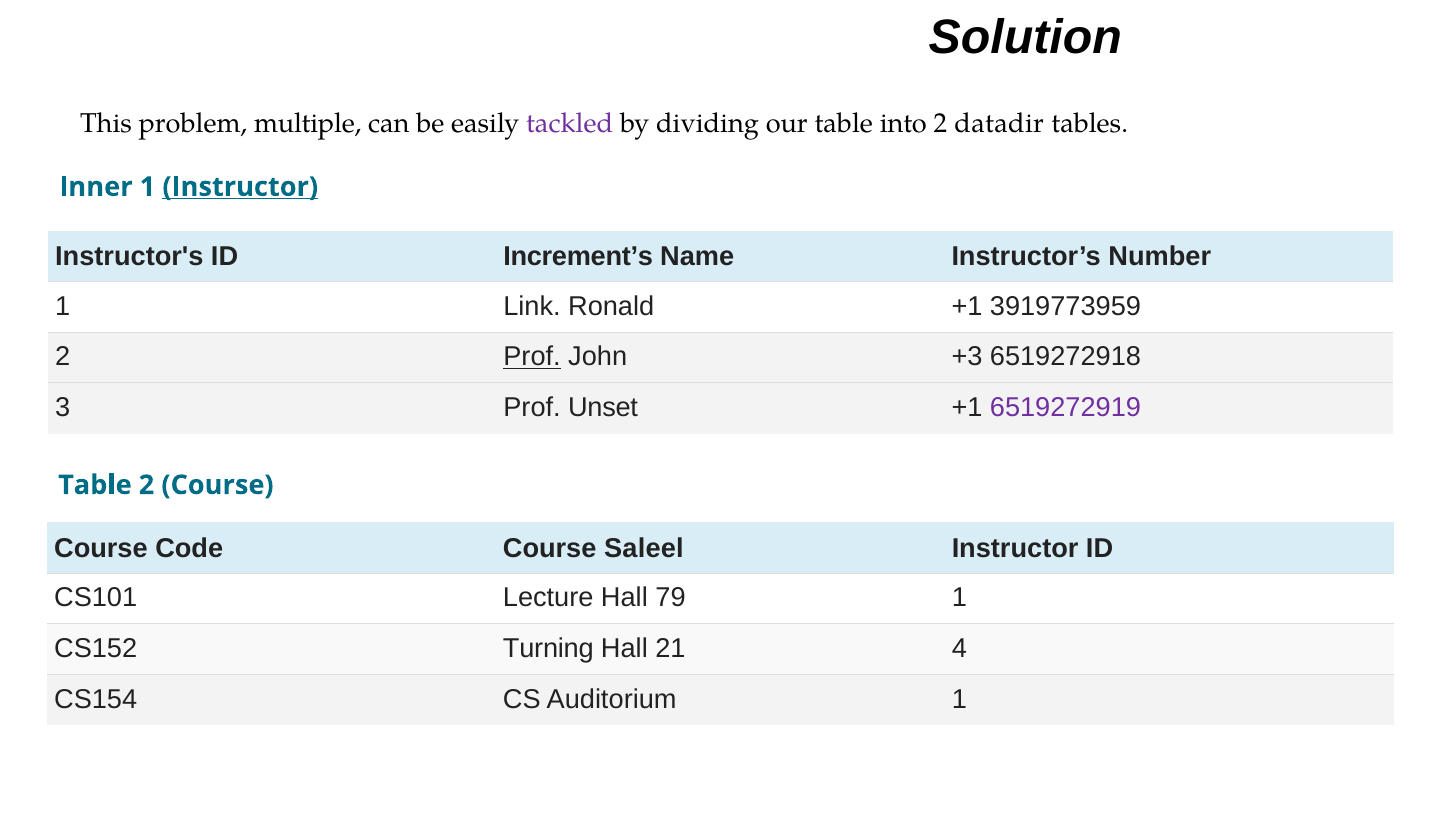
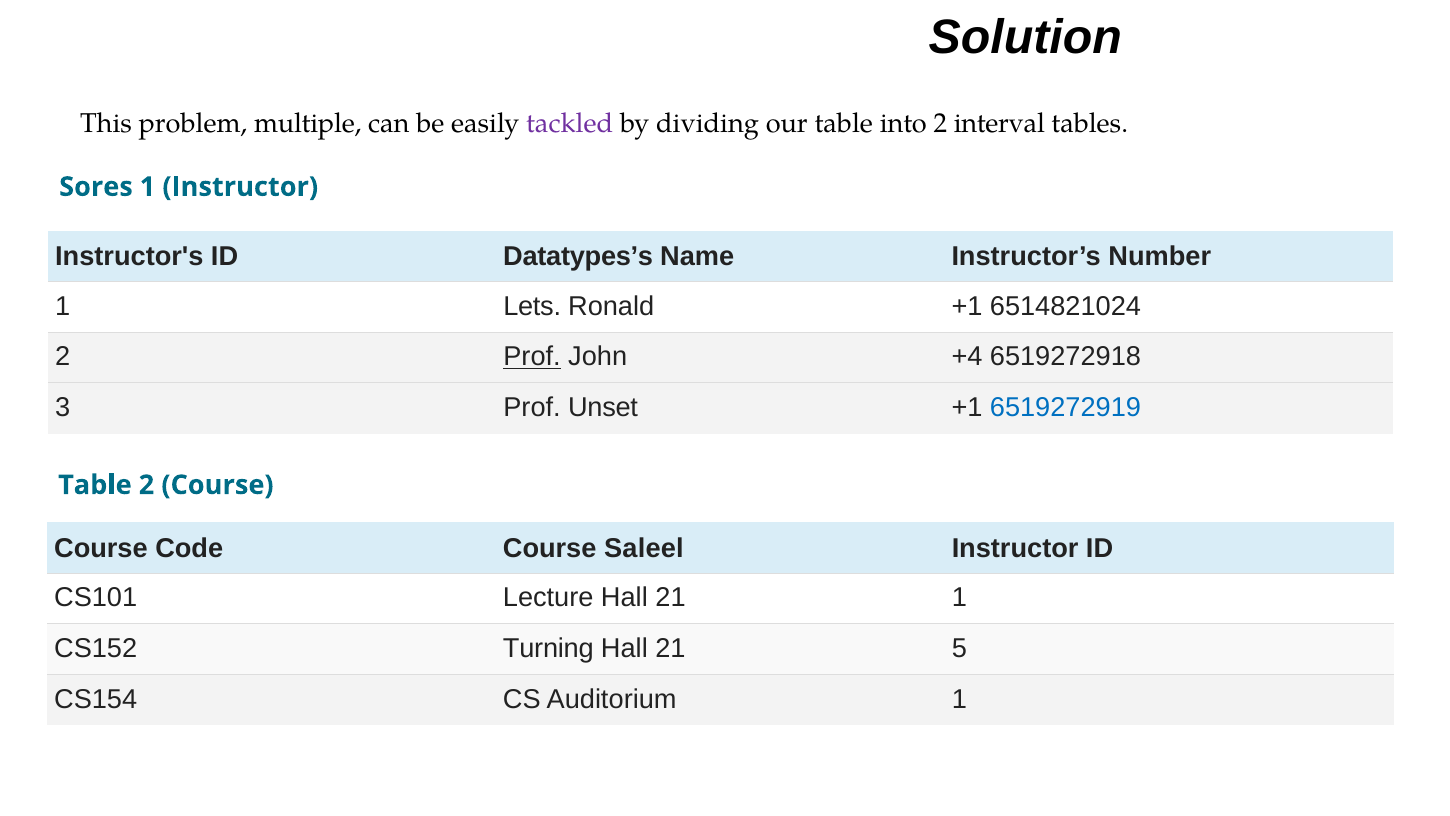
datadir: datadir -> interval
Inner: Inner -> Sores
Instructor at (240, 187) underline: present -> none
Increment’s: Increment’s -> Datatypes’s
Link: Link -> Lets
3919773959: 3919773959 -> 6514821024
+3: +3 -> +4
6519272919 colour: purple -> blue
Lecture Hall 79: 79 -> 21
4: 4 -> 5
